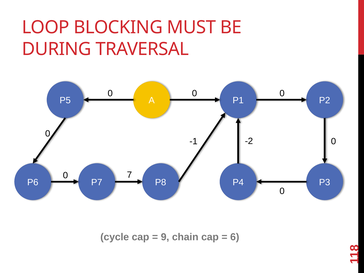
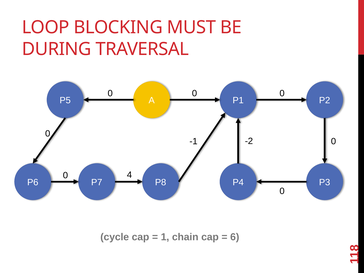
7: 7 -> 4
9 at (165, 237): 9 -> 1
